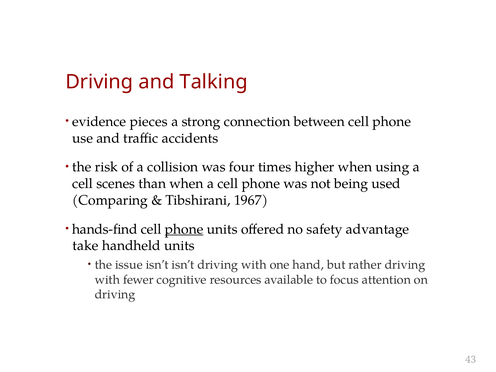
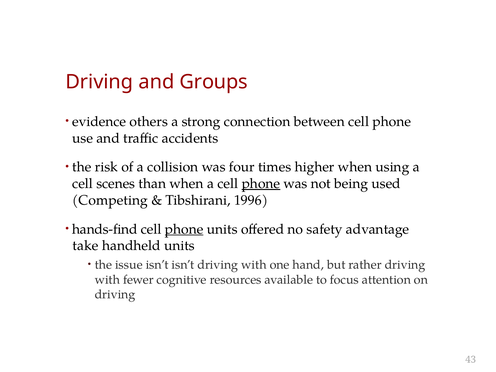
Talking: Talking -> Groups
pieces: pieces -> others
phone at (261, 184) underline: none -> present
Comparing: Comparing -> Competing
1967: 1967 -> 1996
